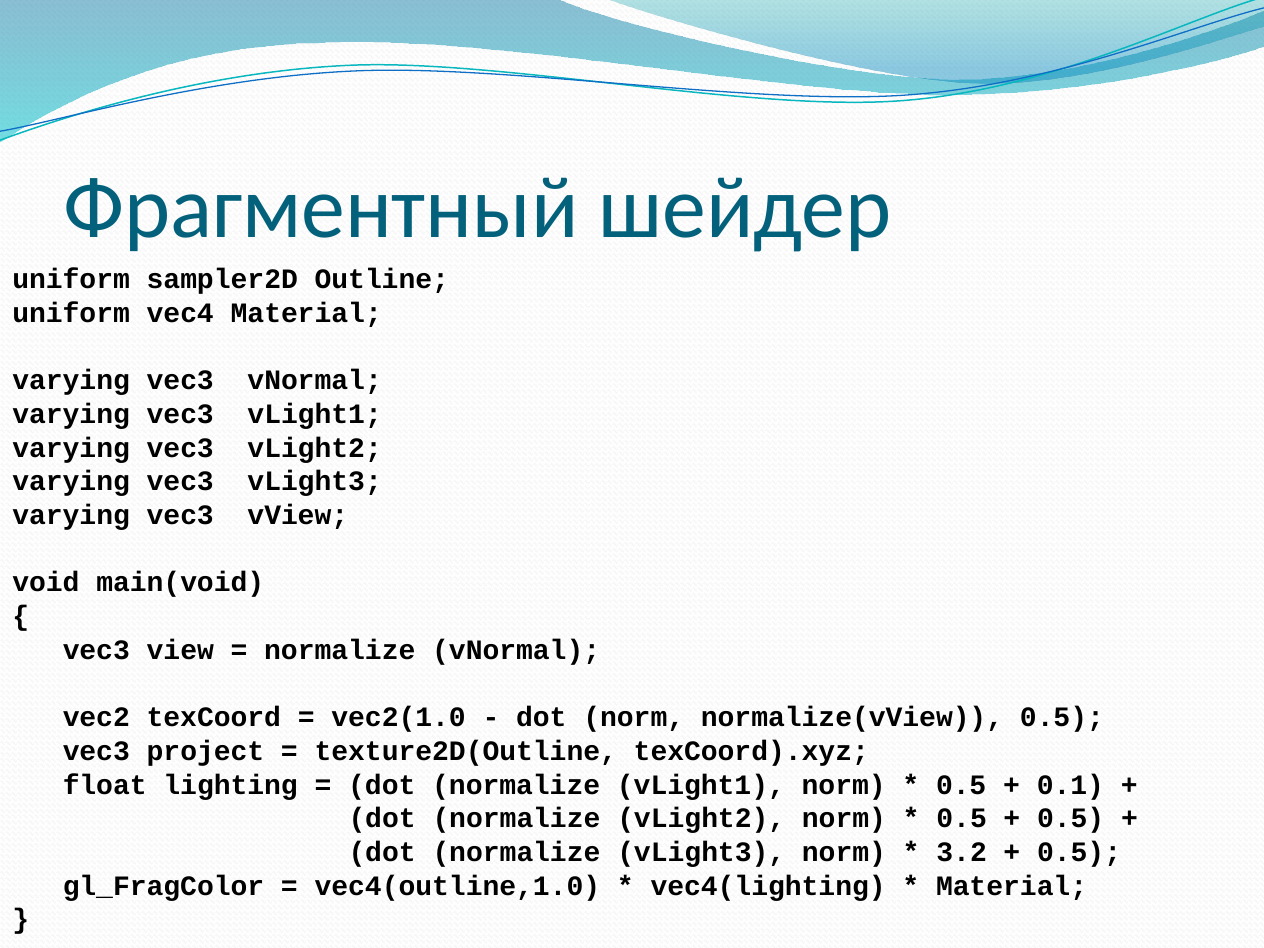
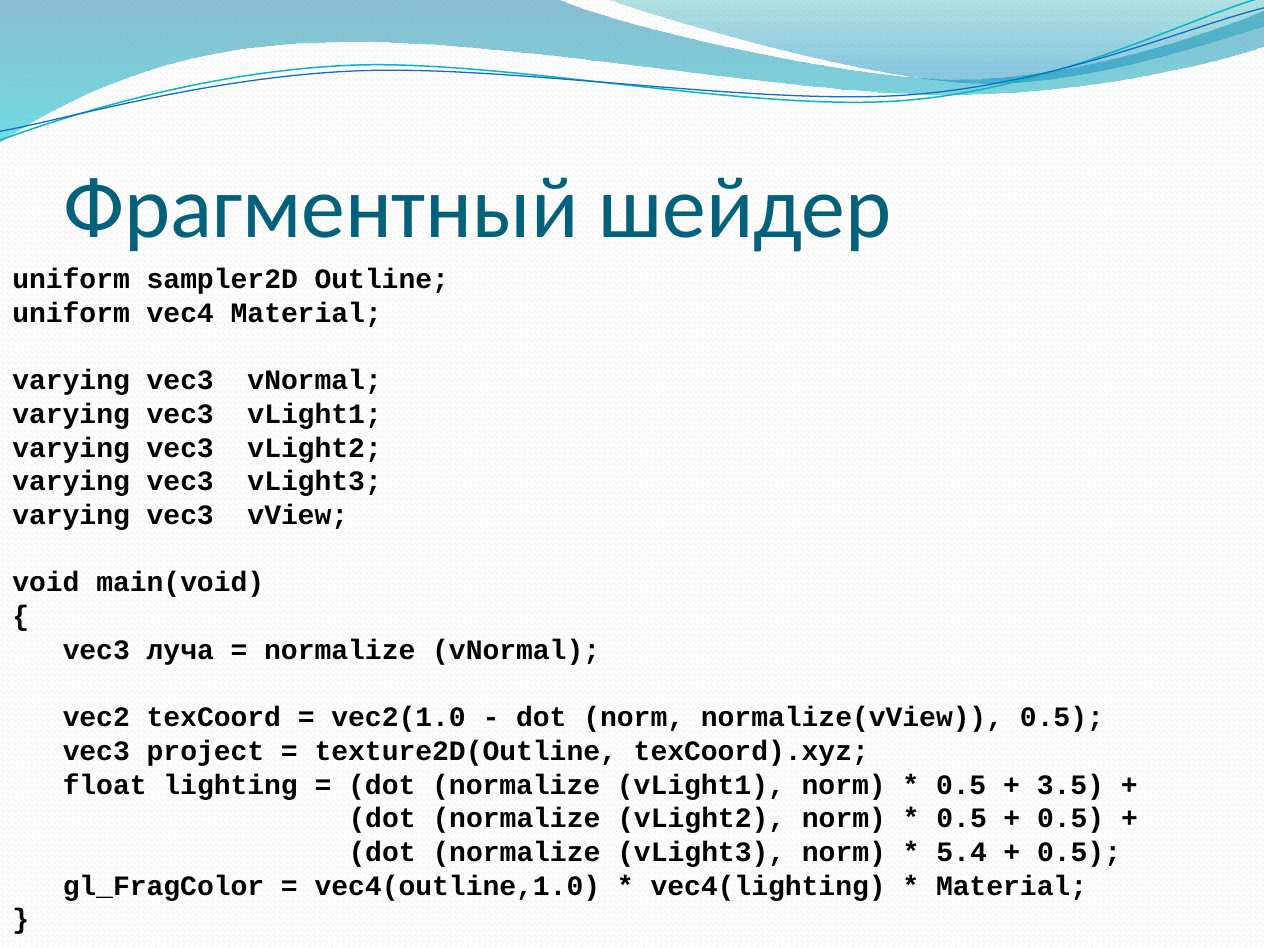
view: view -> луча
0.1: 0.1 -> 3.5
3.2: 3.2 -> 5.4
